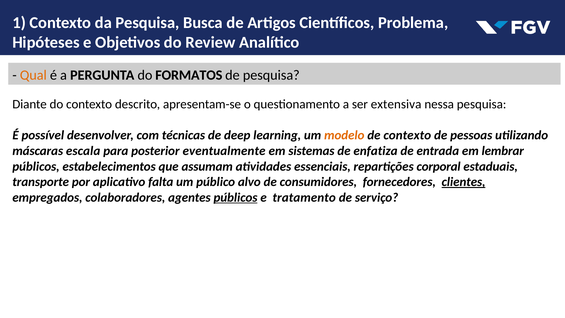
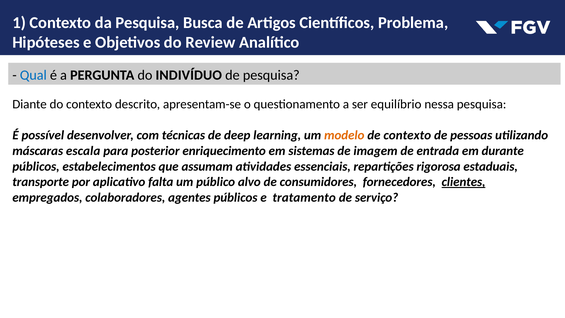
Qual colour: orange -> blue
FORMATOS: FORMATOS -> INDIVÍDUO
extensiva: extensiva -> equilíbrio
eventualmente: eventualmente -> enriquecimento
enfatiza: enfatiza -> imagem
lembrar: lembrar -> durante
corporal: corporal -> rigorosa
públicos at (236, 197) underline: present -> none
